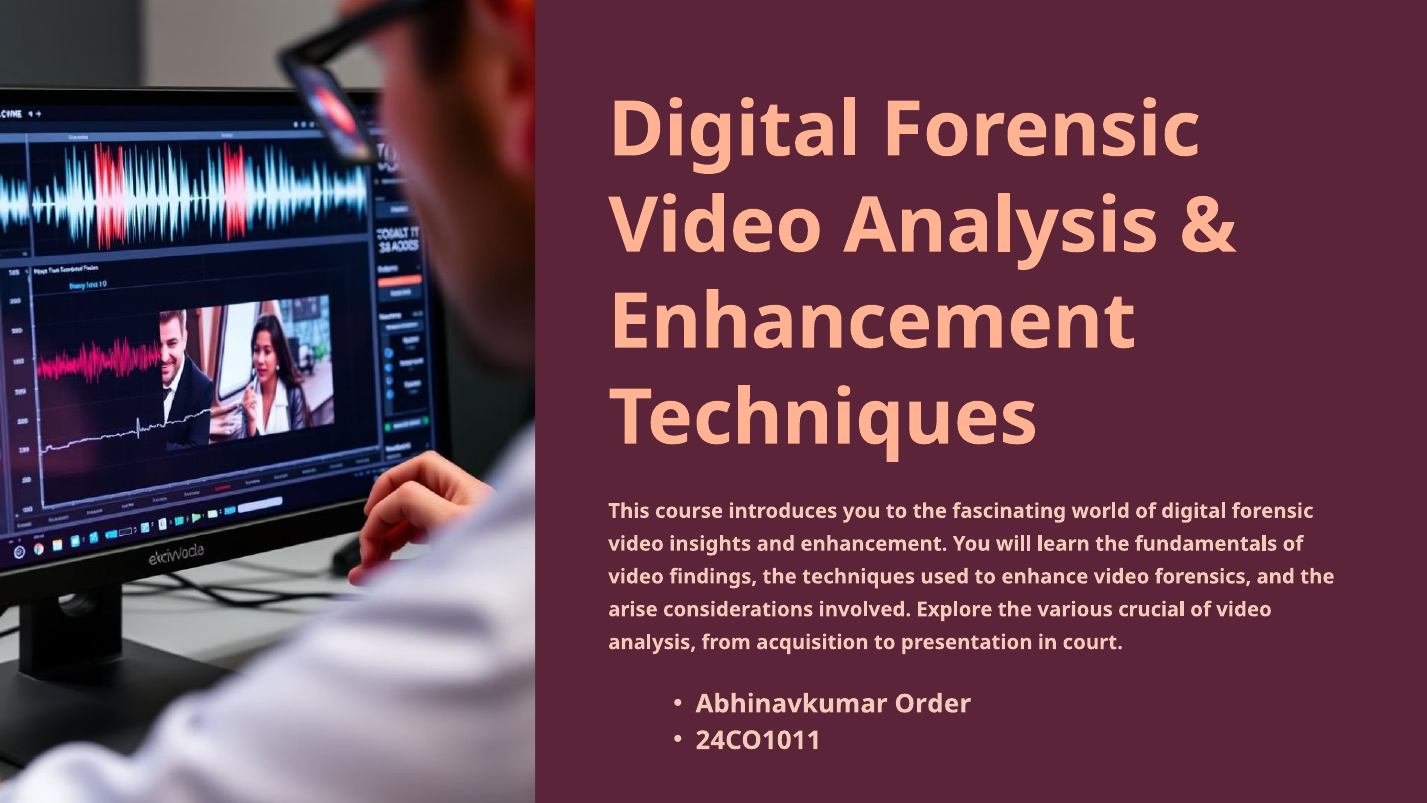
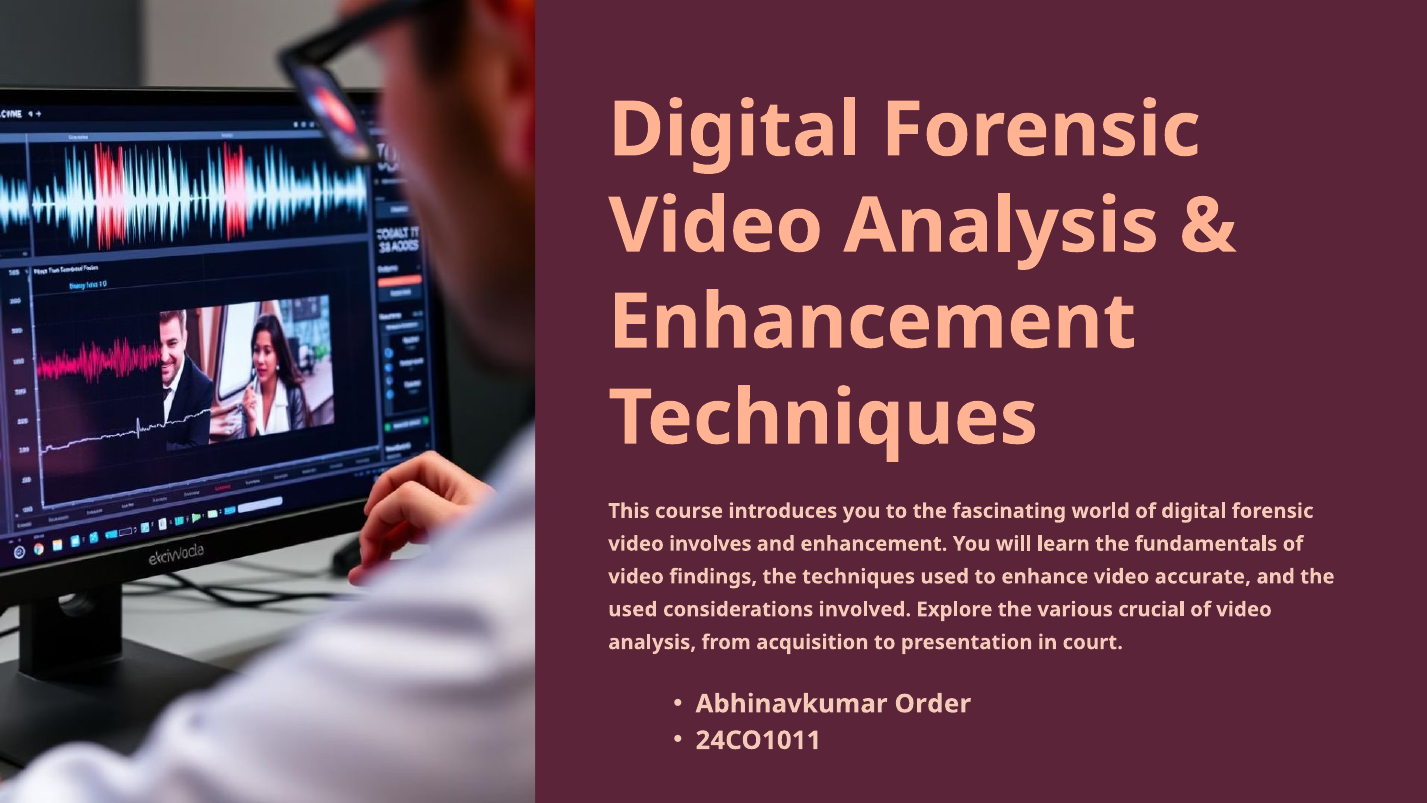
insights: insights -> involves
forensics: forensics -> accurate
arise at (633, 609): arise -> used
